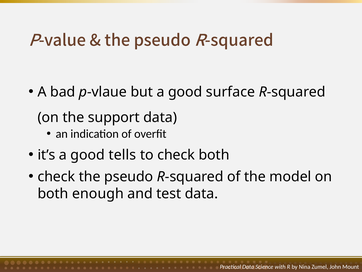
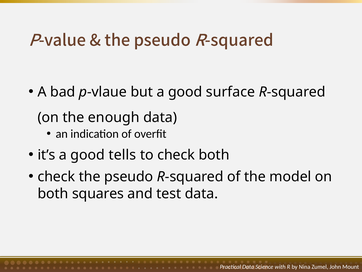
support: support -> enough
enough: enough -> squares
